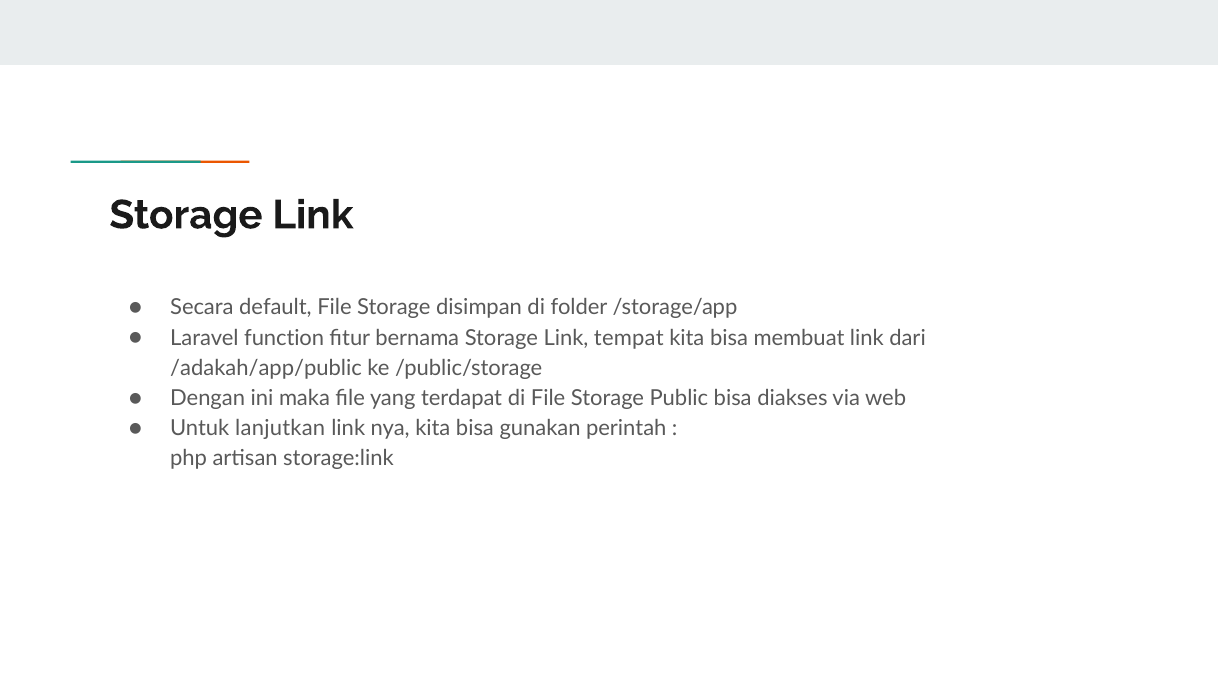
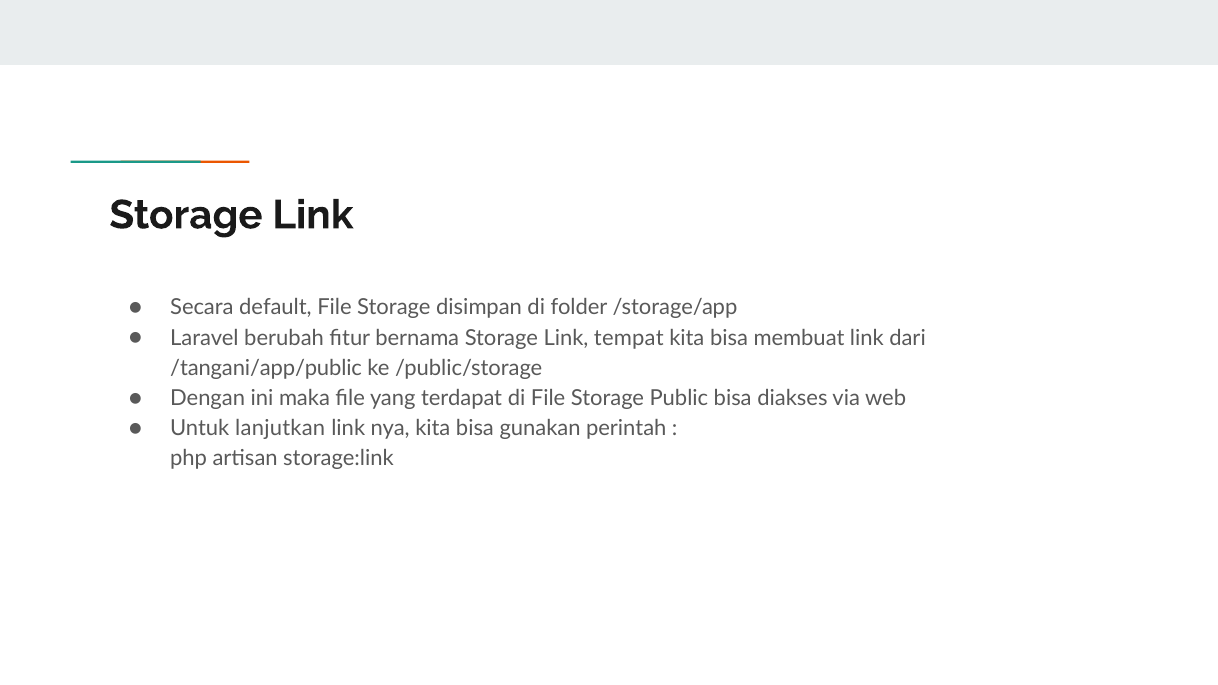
function: function -> berubah
/adakah/app/public: /adakah/app/public -> /tangani/app/public
